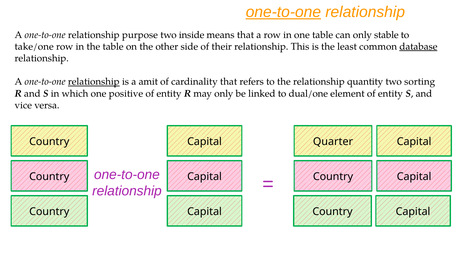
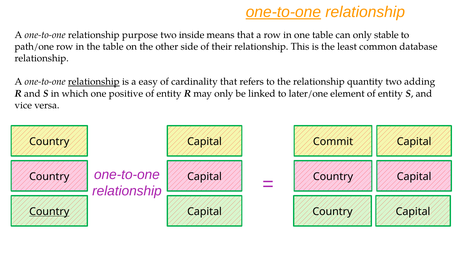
take/one: take/one -> path/one
database underline: present -> none
amit: amit -> easy
sorting: sorting -> adding
dual/one: dual/one -> later/one
Quarter: Quarter -> Commit
Country at (49, 211) underline: none -> present
